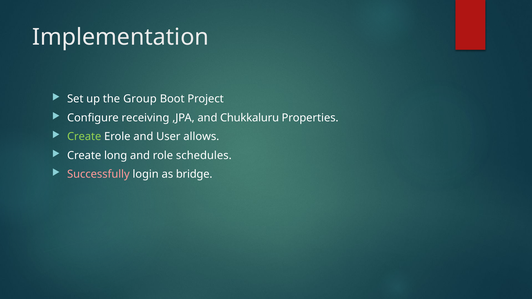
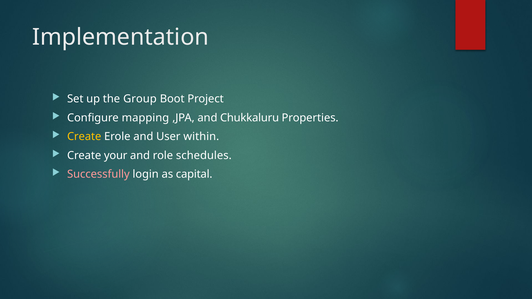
receiving: receiving -> mapping
Create at (84, 137) colour: light green -> yellow
allows: allows -> within
long: long -> your
bridge: bridge -> capital
